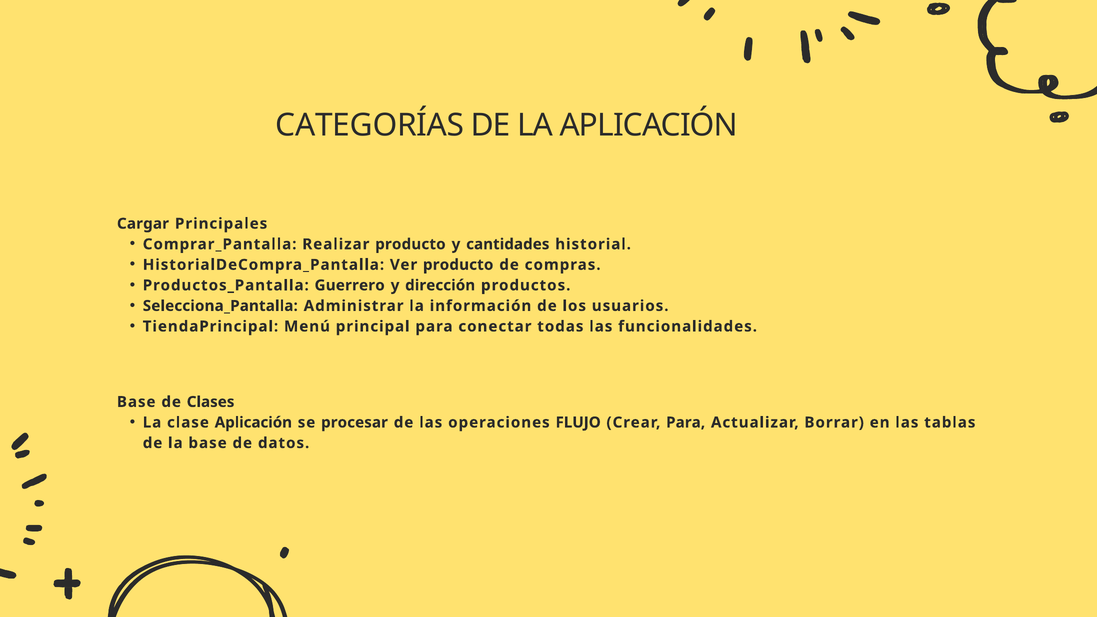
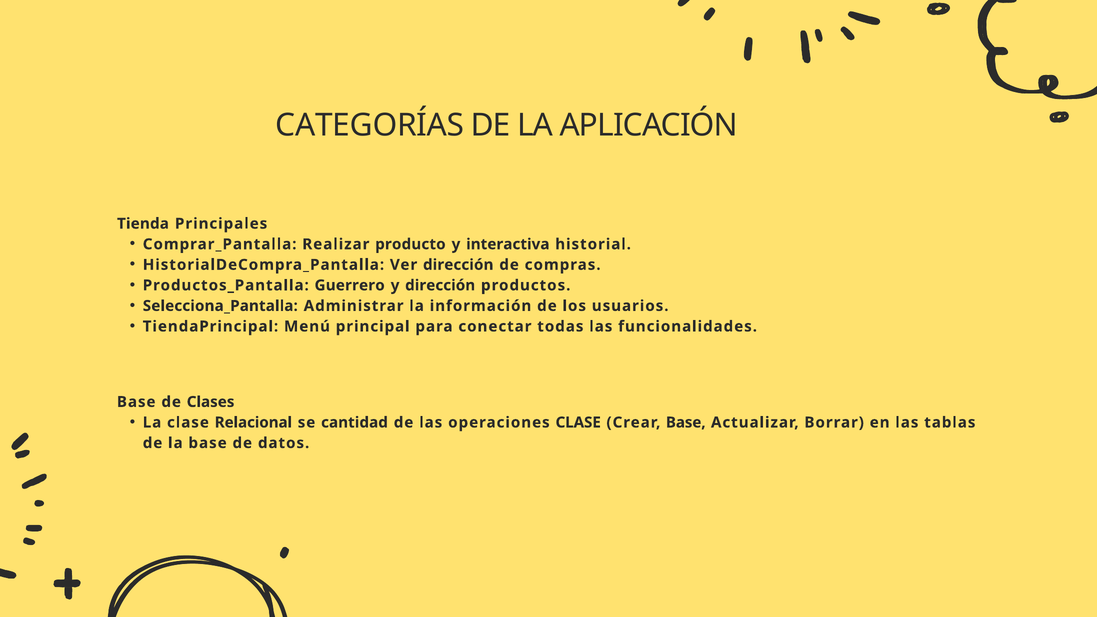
Cargar: Cargar -> Tienda
cantidades: cantidades -> interactiva
Ver producto: producto -> dirección
clase Aplicación: Aplicación -> Relacional
procesar: procesar -> cantidad
operaciones FLUJO: FLUJO -> CLASE
Crear Para: Para -> Base
